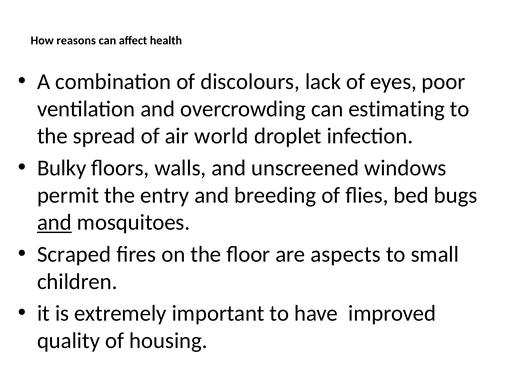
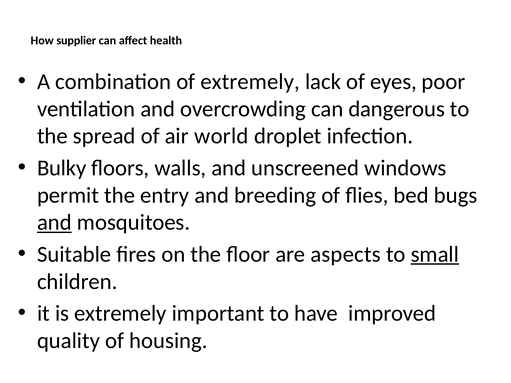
reasons: reasons -> supplier
of discolours: discolours -> extremely
estimating: estimating -> dangerous
Scraped: Scraped -> Suitable
small underline: none -> present
